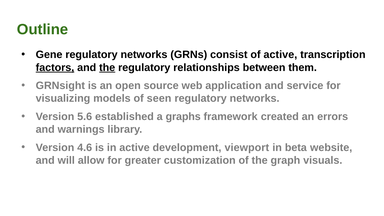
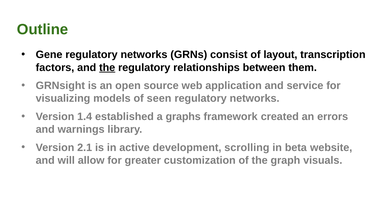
of active: active -> layout
factors underline: present -> none
5.6: 5.6 -> 1.4
4.6: 4.6 -> 2.1
viewport: viewport -> scrolling
